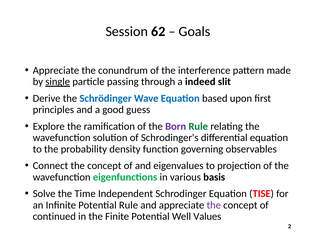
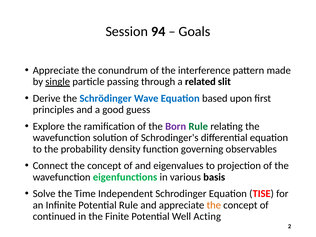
62: 62 -> 94
indeed: indeed -> related
the at (214, 205) colour: purple -> orange
Values: Values -> Acting
